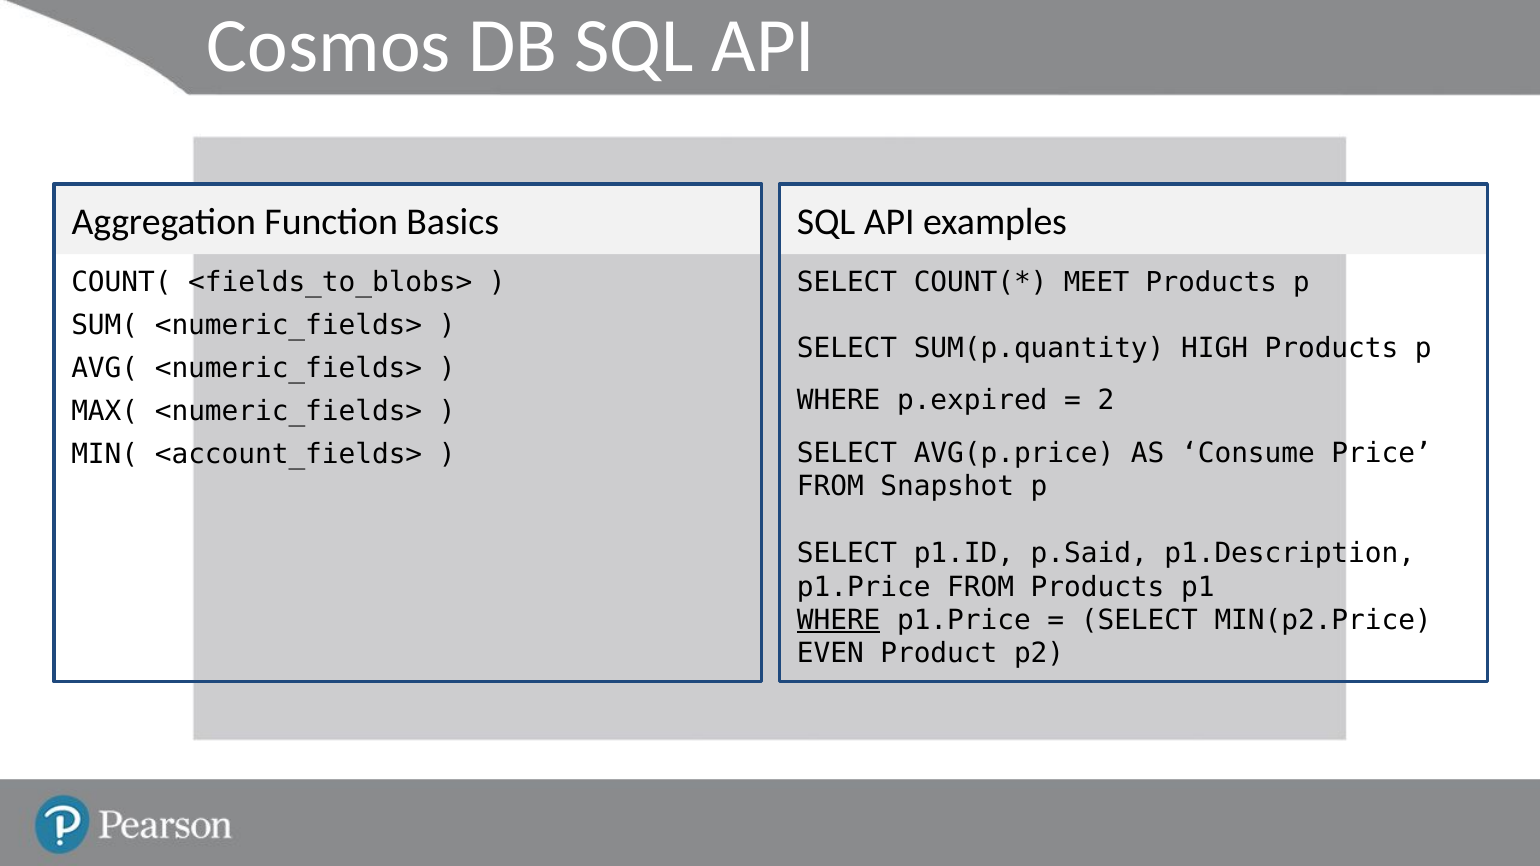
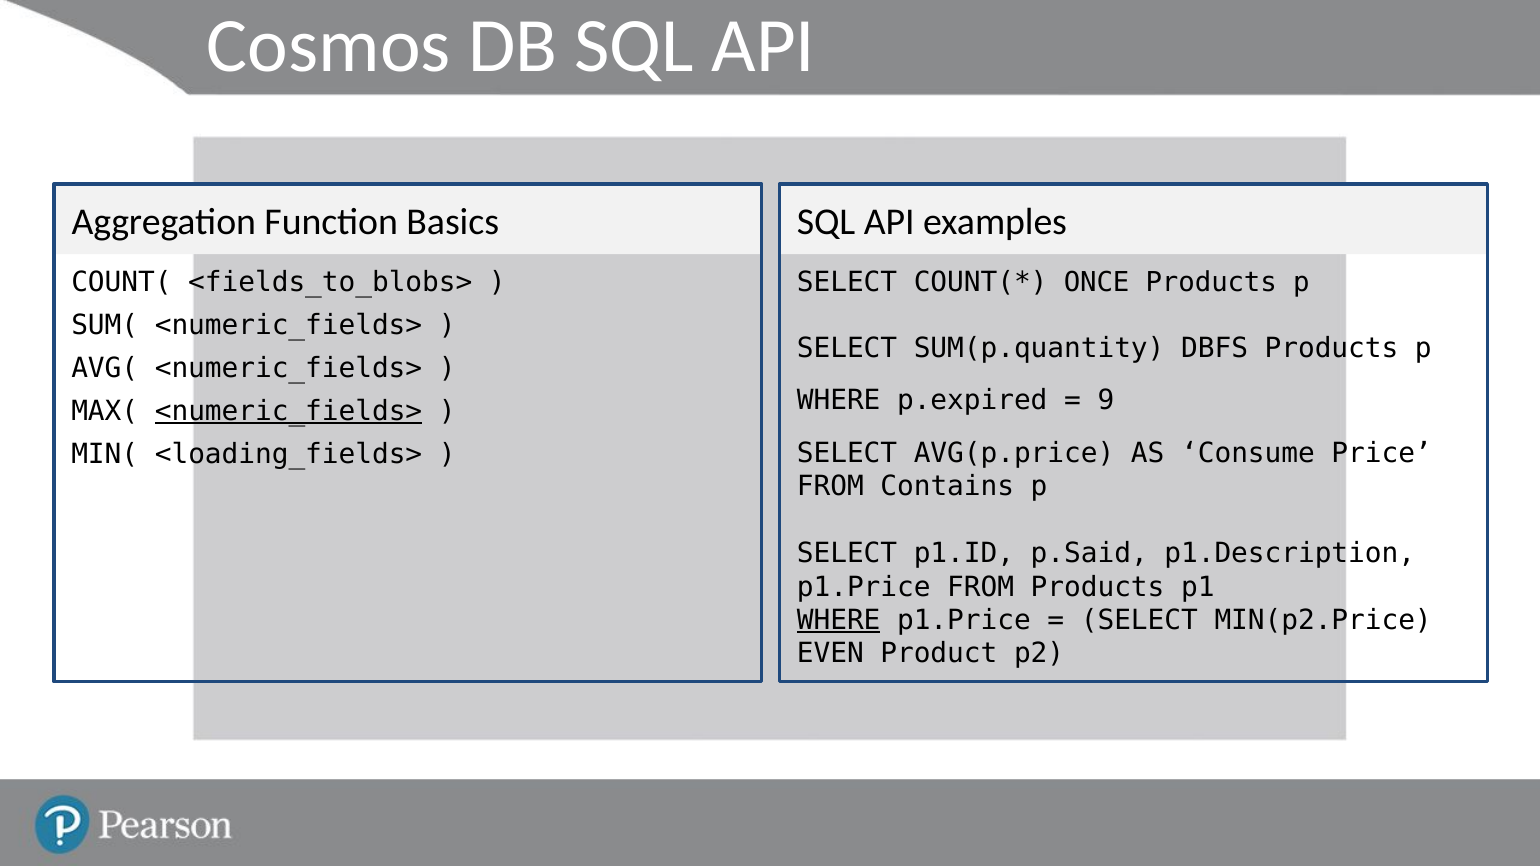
MEET: MEET -> ONCE
HIGH: HIGH -> DBFS
2: 2 -> 9
<numeric_fields> at (289, 411) underline: none -> present
<account_fields>: <account_fields> -> <loading_fields>
Snapshot: Snapshot -> Contains
